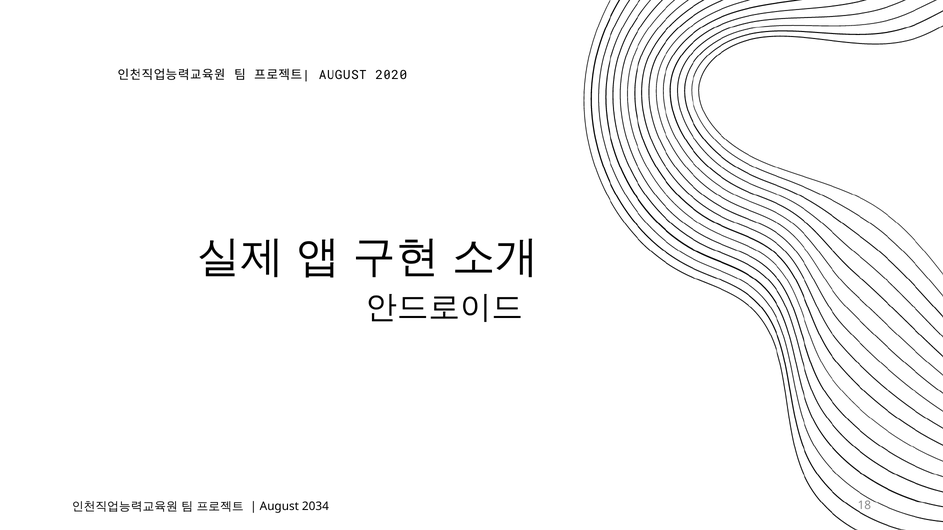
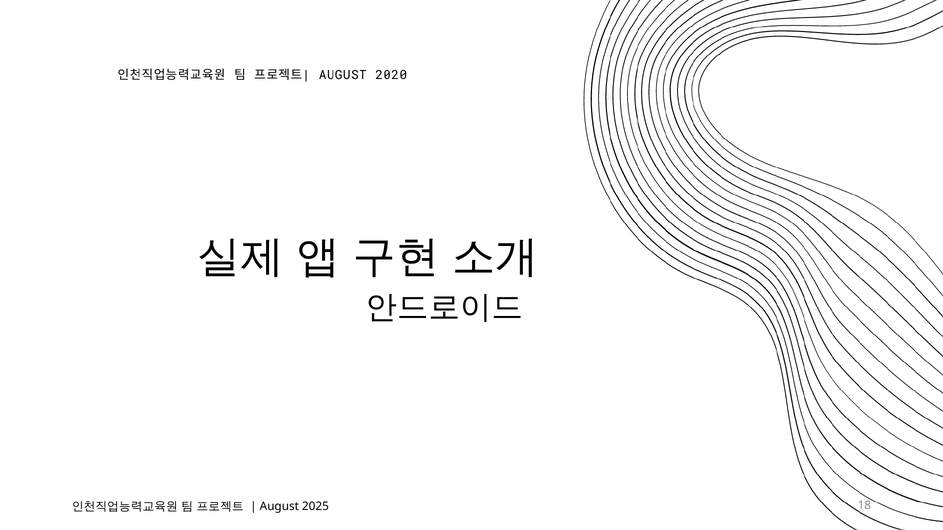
2034: 2034 -> 2025
